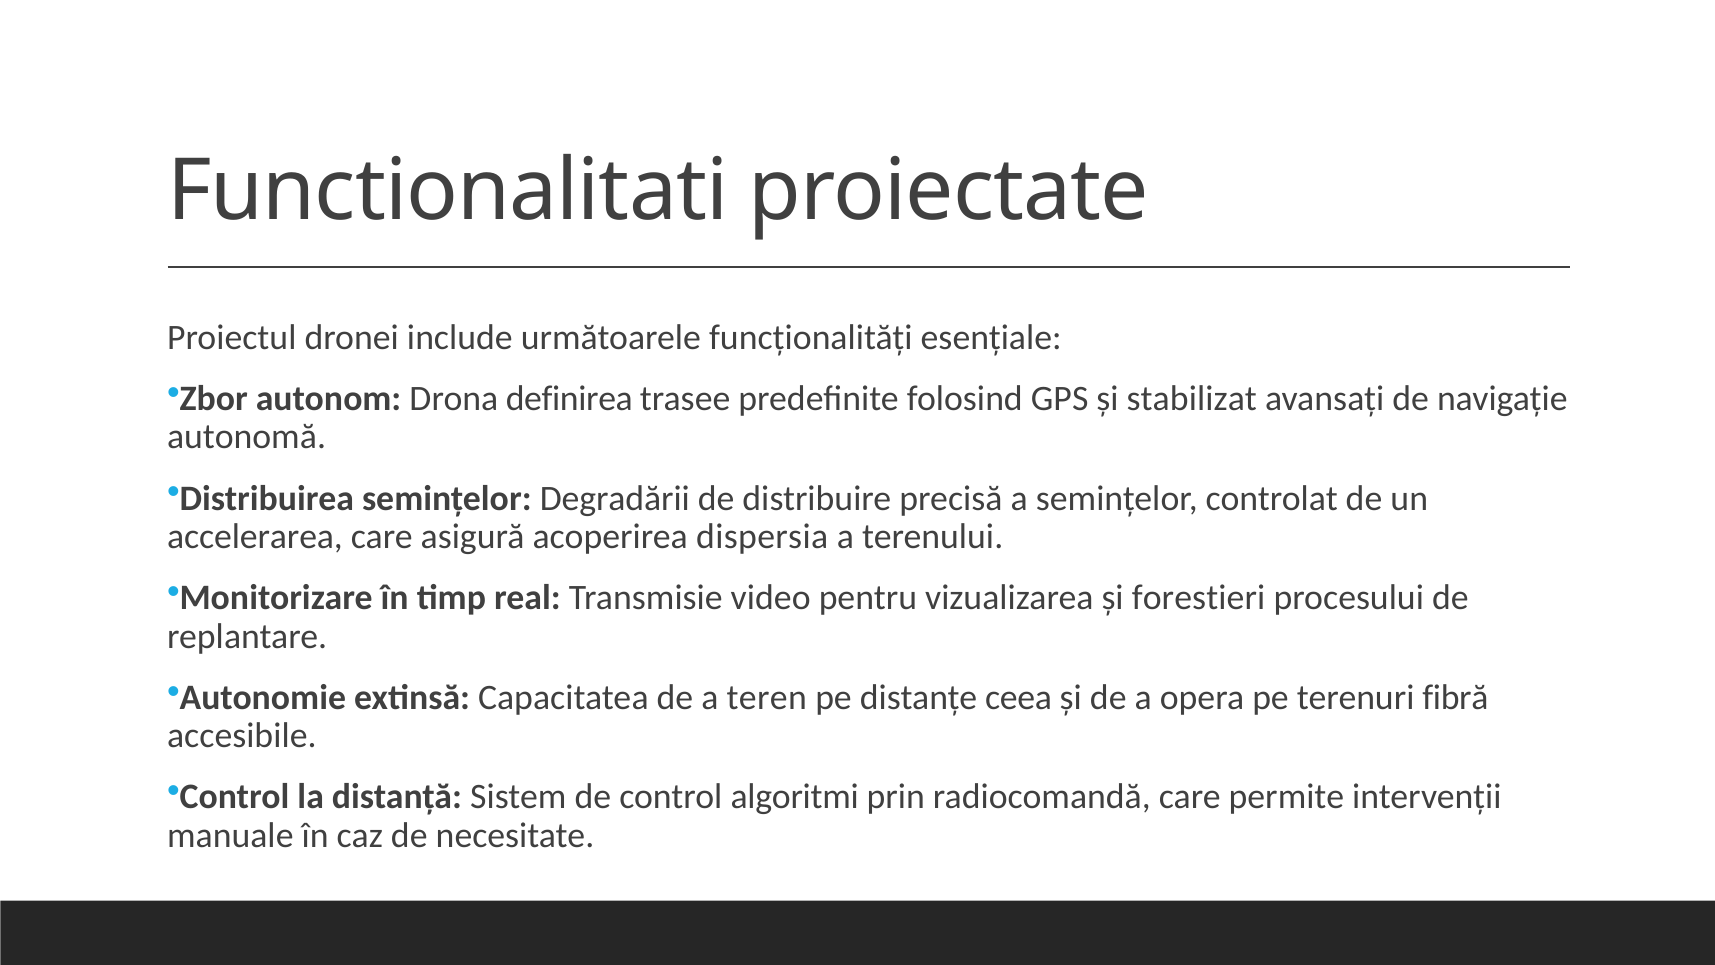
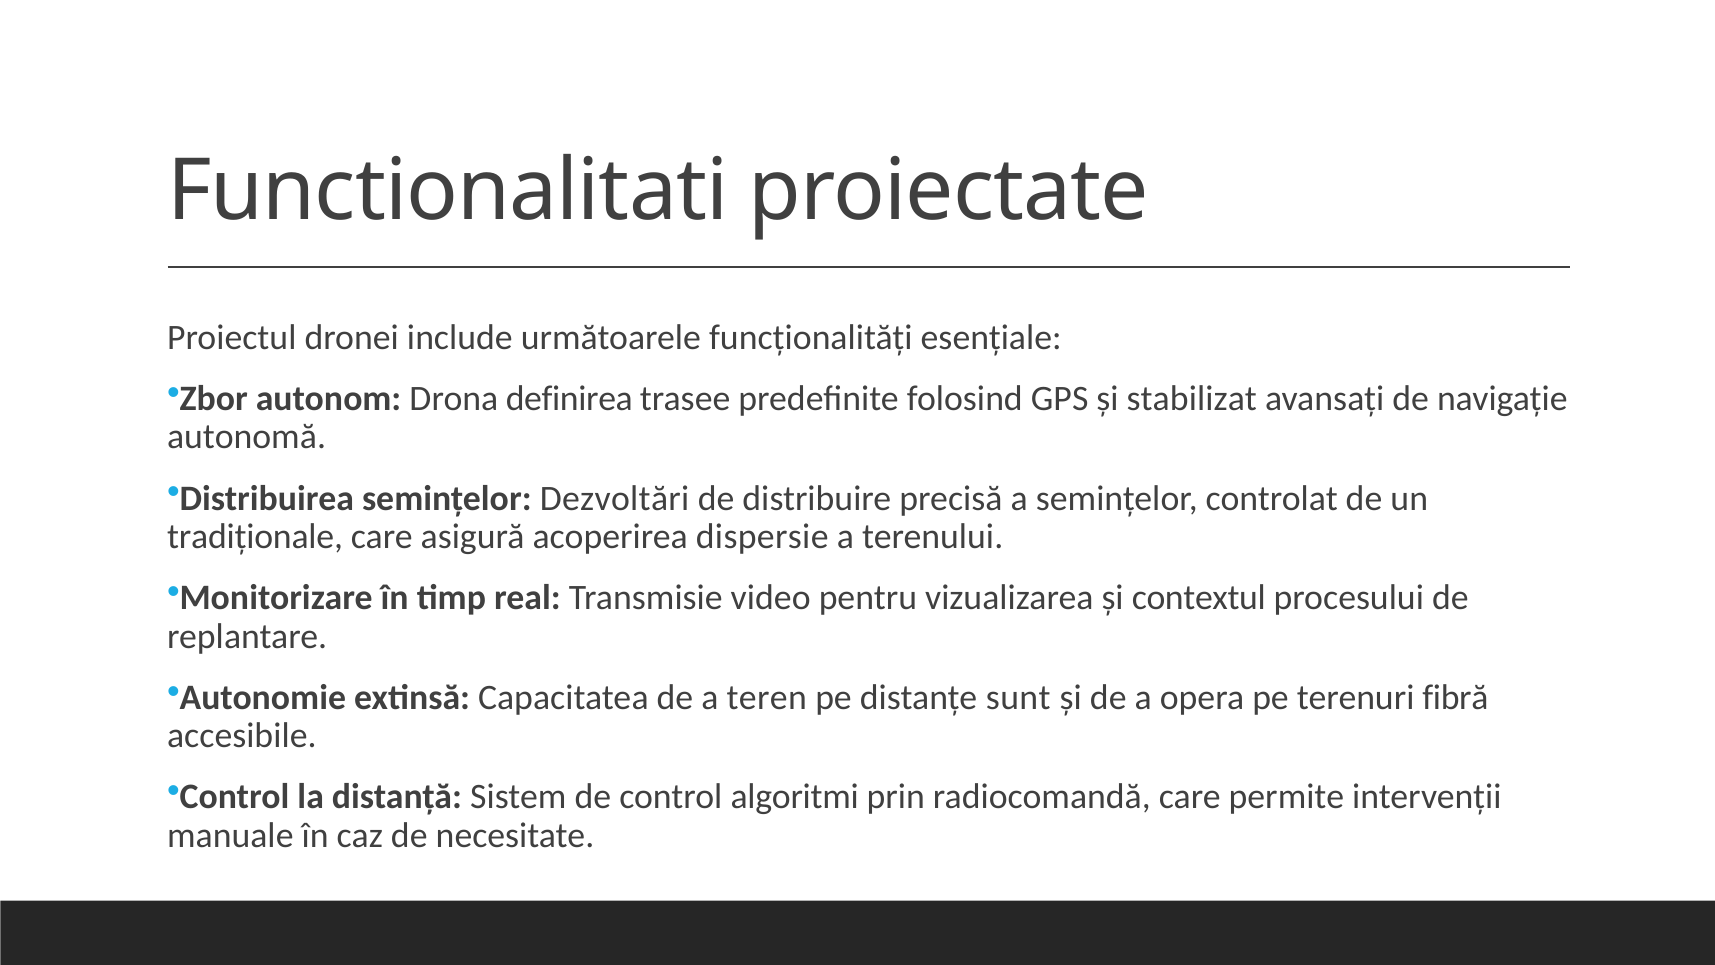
Degradării: Degradării -> Dezvoltări
accelerarea: accelerarea -> tradiționale
dispersia: dispersia -> dispersie
forestieri: forestieri -> contextul
ceea: ceea -> sunt
